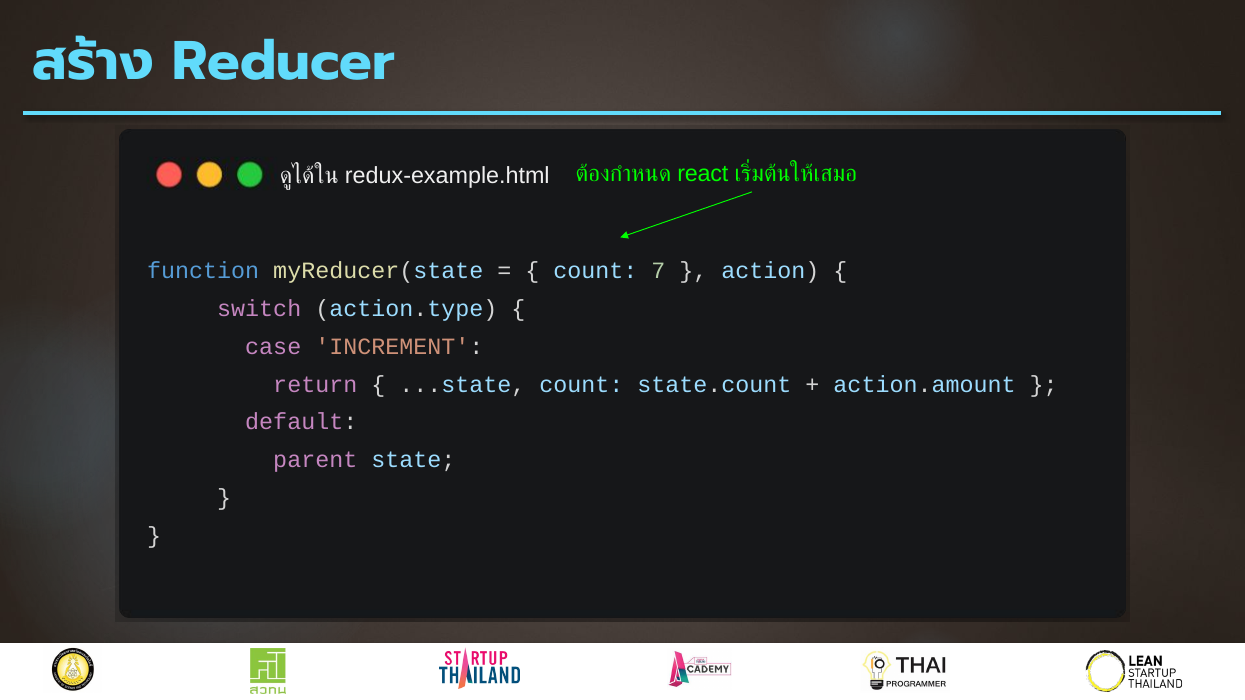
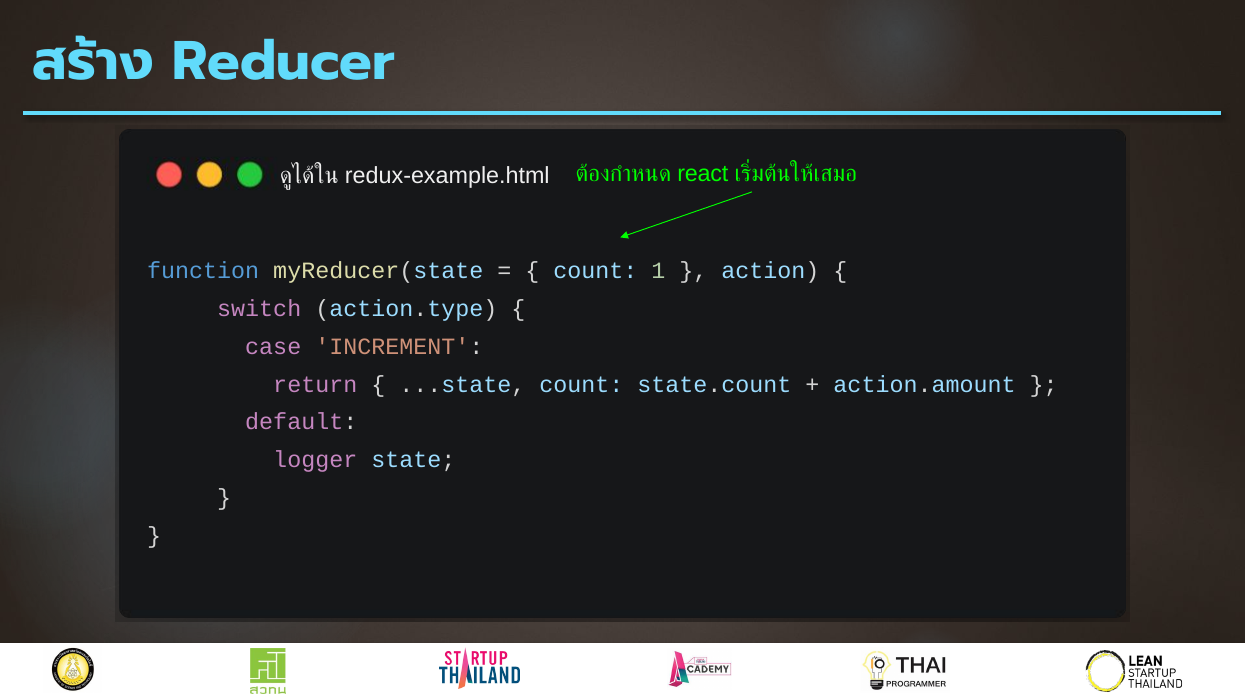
7: 7 -> 1
parent: parent -> logger
